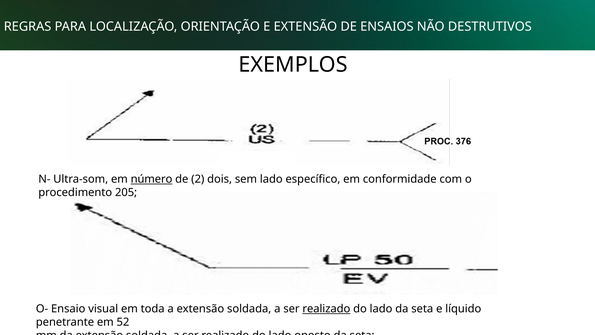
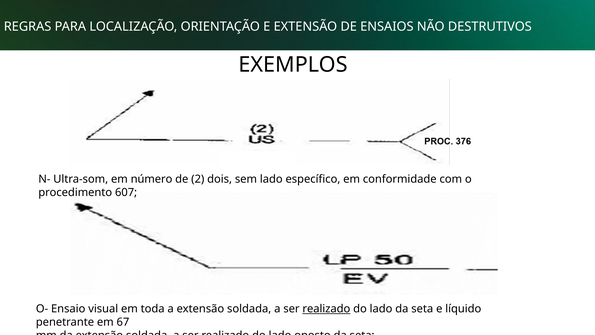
número underline: present -> none
205: 205 -> 607
52: 52 -> 67
